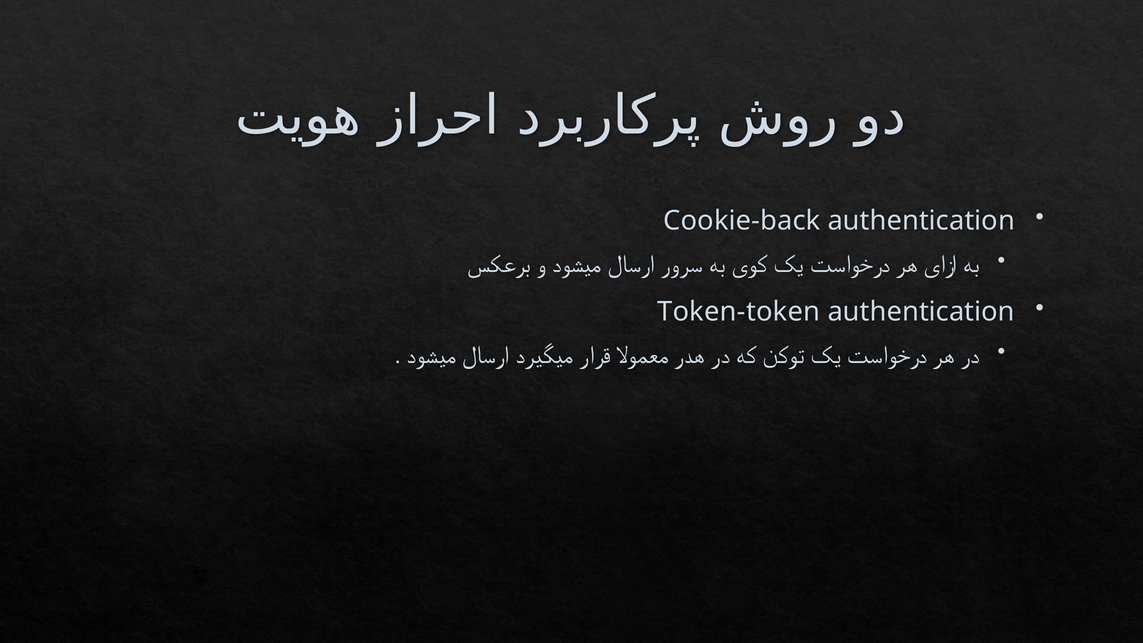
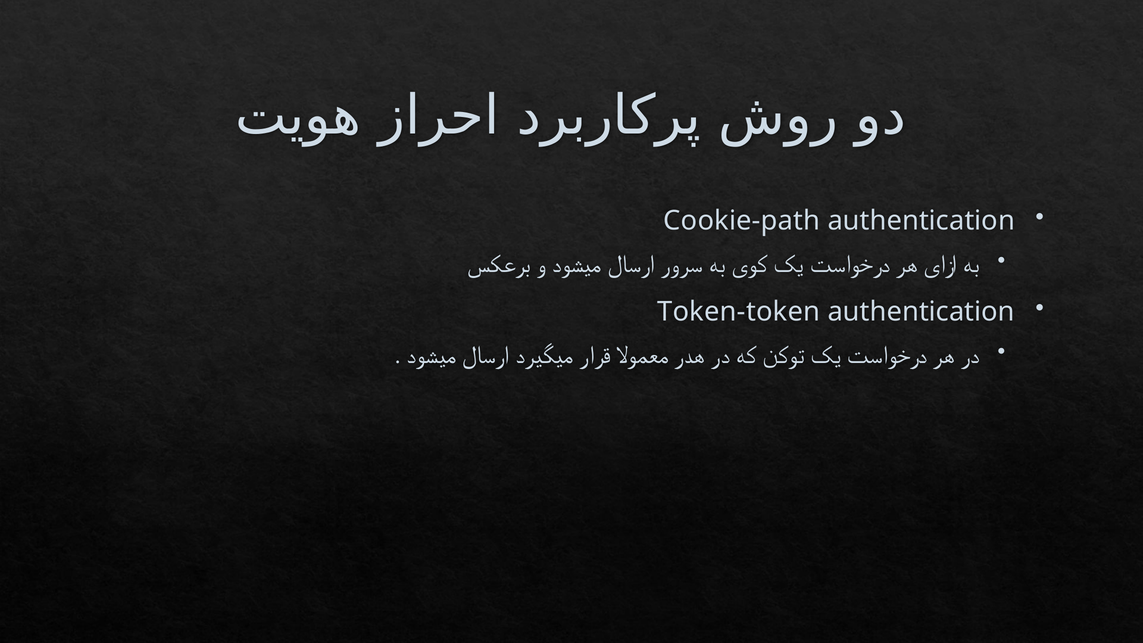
Cookie-back: Cookie-back -> Cookie-path
